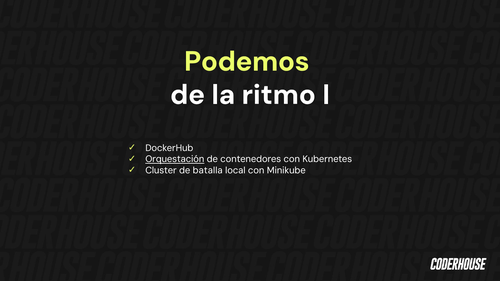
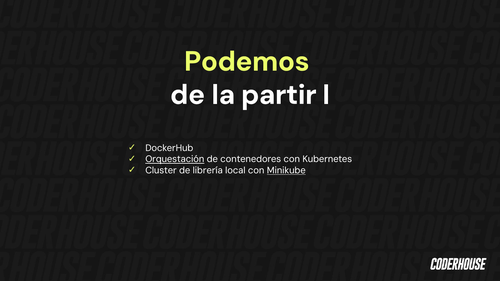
ritmo: ritmo -> partir
batalla: batalla -> librería
Minikube underline: none -> present
